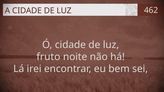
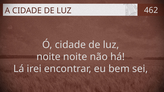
fruto at (48, 57): fruto -> noite
